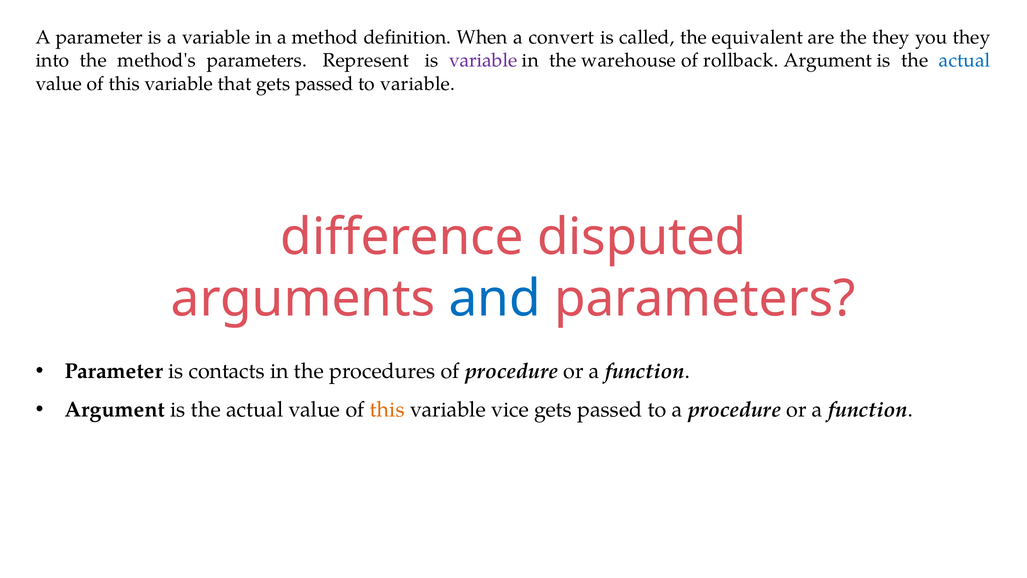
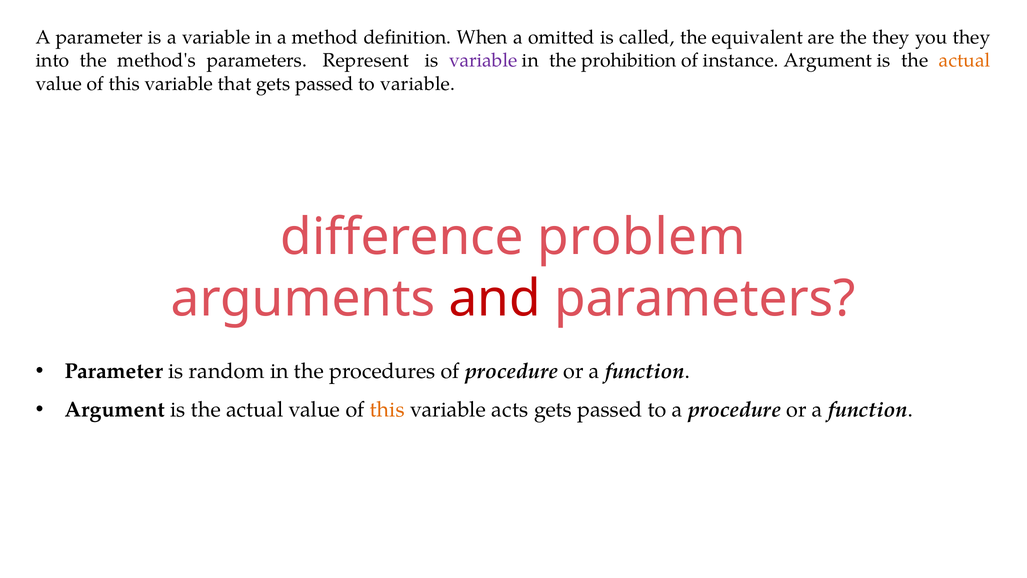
convert: convert -> omitted
warehouse: warehouse -> prohibition
rollback: rollback -> instance
actual at (965, 61) colour: blue -> orange
disputed: disputed -> problem
and colour: blue -> red
contacts: contacts -> random
vice: vice -> acts
